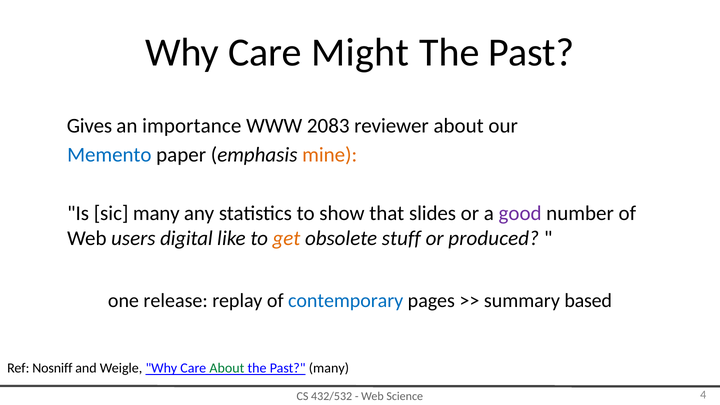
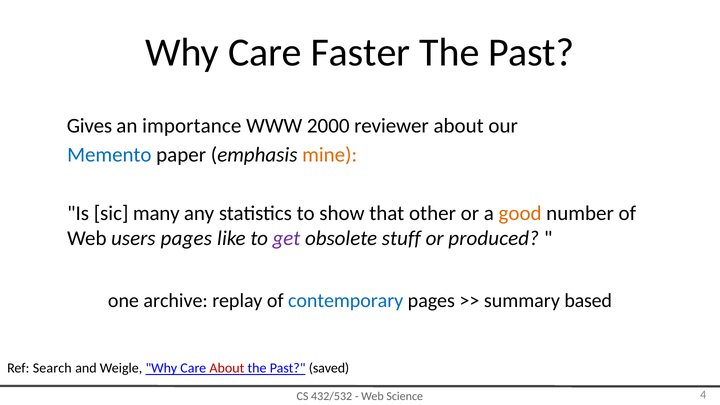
Might: Might -> Faster
2083: 2083 -> 2000
slides: slides -> other
good colour: purple -> orange
users digital: digital -> pages
get colour: orange -> purple
release: release -> archive
Nosniff: Nosniff -> Search
About at (227, 368) colour: green -> red
Past many: many -> saved
